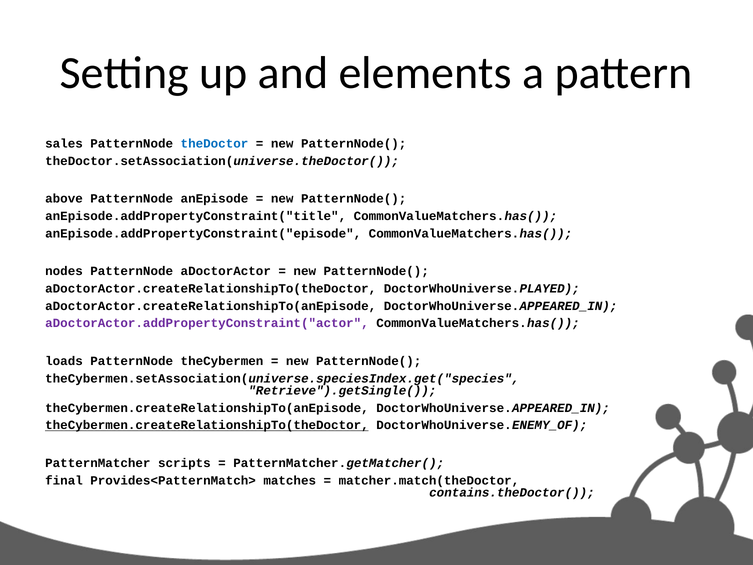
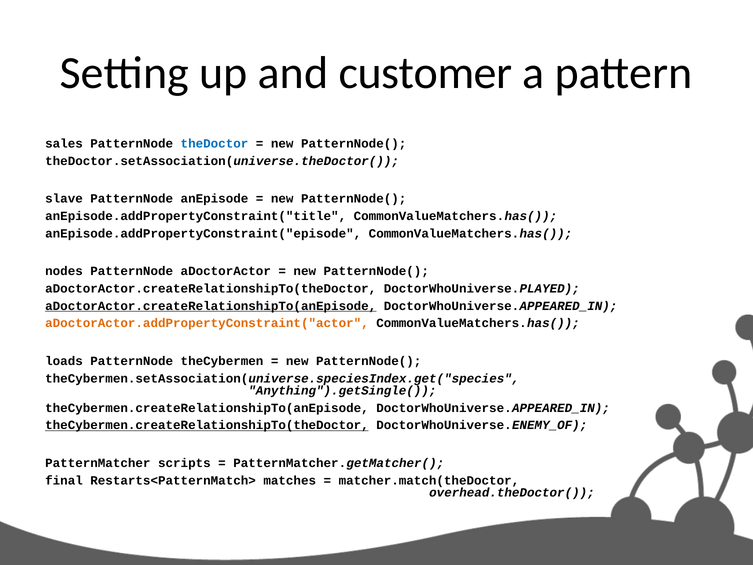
elements: elements -> customer
above: above -> slave
aDoctorActor.createRelationshipTo(anEpisode underline: none -> present
aDoctorActor.addPropertyConstraint("actor colour: purple -> orange
Retrieve").getSingle(: Retrieve").getSingle( -> Anything").getSingle(
Provides<PatternMatch>: Provides<PatternMatch> -> Restarts<PatternMatch>
contains.theDoctor(: contains.theDoctor( -> overhead.theDoctor(
